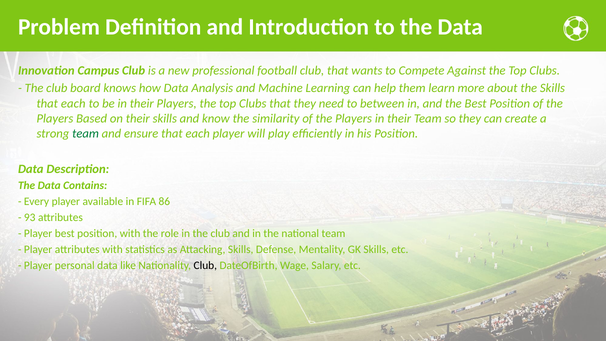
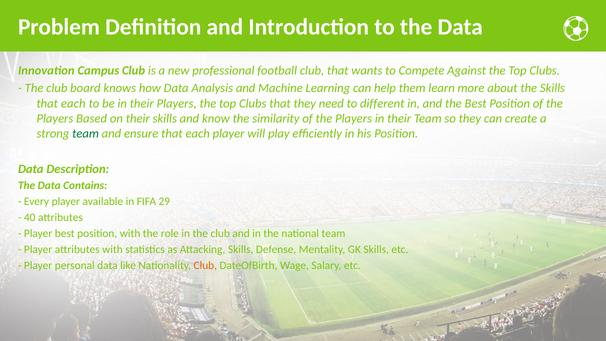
between: between -> different
86: 86 -> 29
93: 93 -> 40
Club at (205, 265) colour: black -> orange
